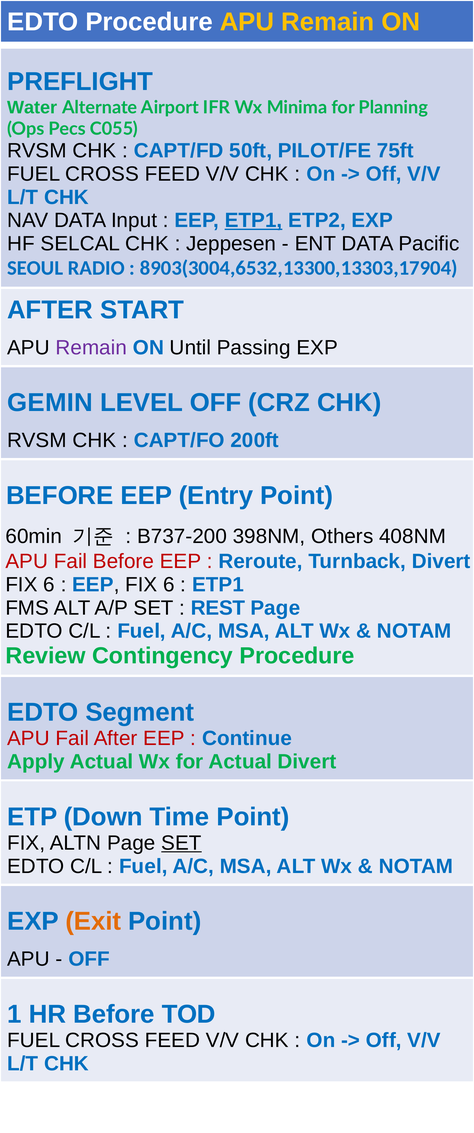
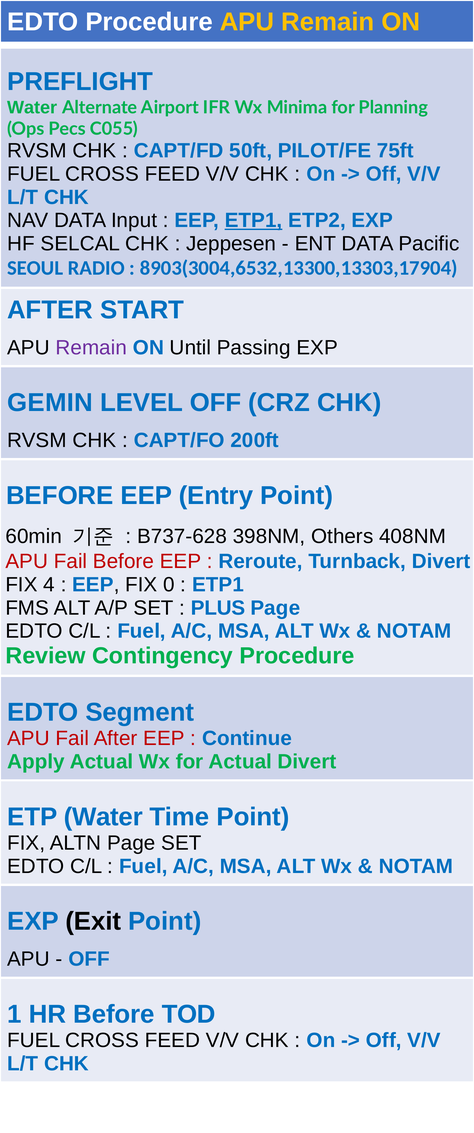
B737-200: B737-200 -> B737-628
6 at (49, 585): 6 -> 4
EEP FIX 6: 6 -> 0
REST: REST -> PLUS
ETP Down: Down -> Water
SET at (181, 844) underline: present -> none
Exit colour: orange -> black
